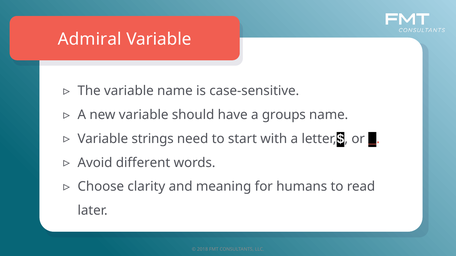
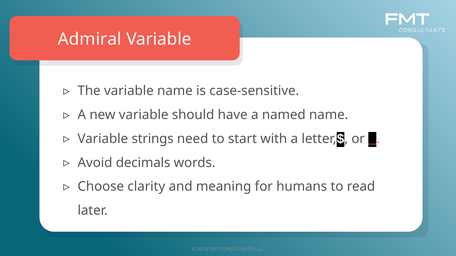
groups: groups -> named
different: different -> decimals
